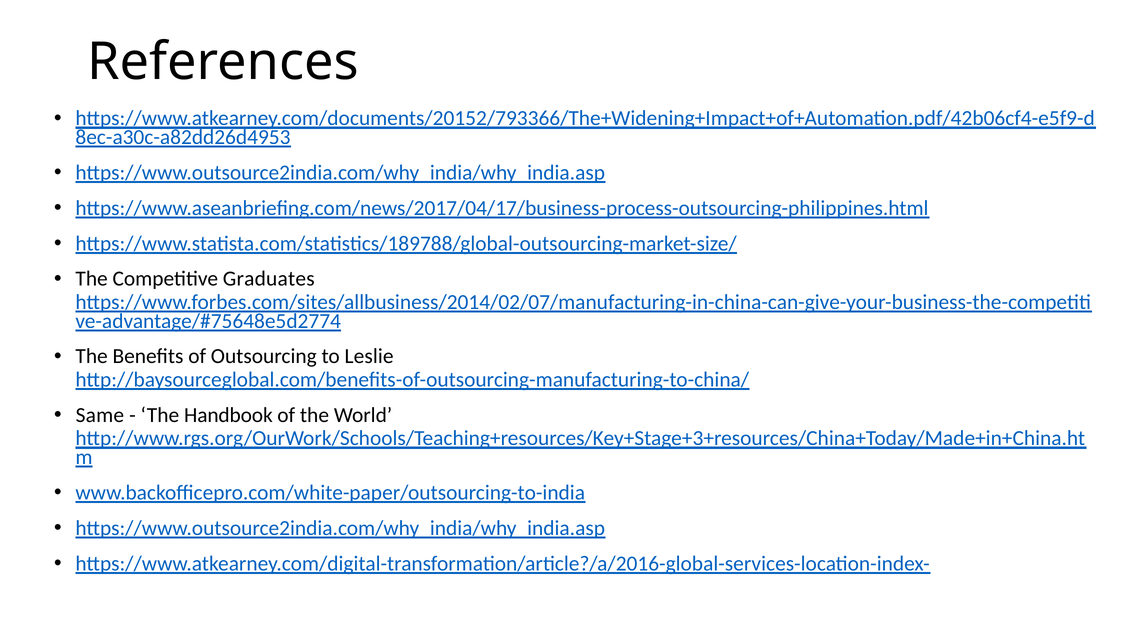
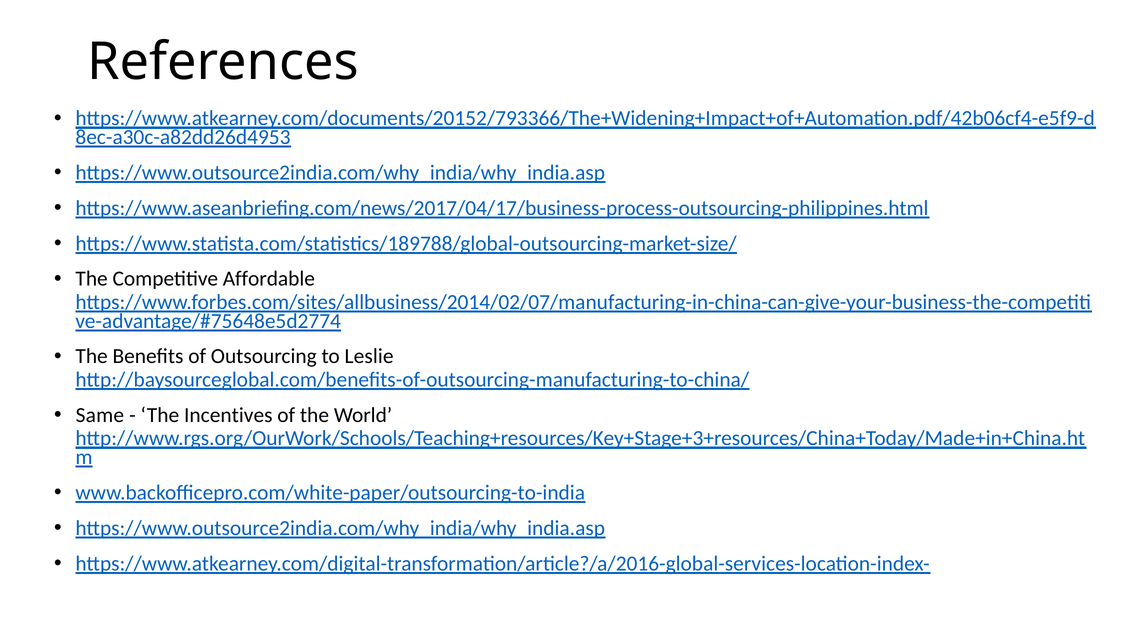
Graduates: Graduates -> Affordable
Handbook: Handbook -> Incentives
